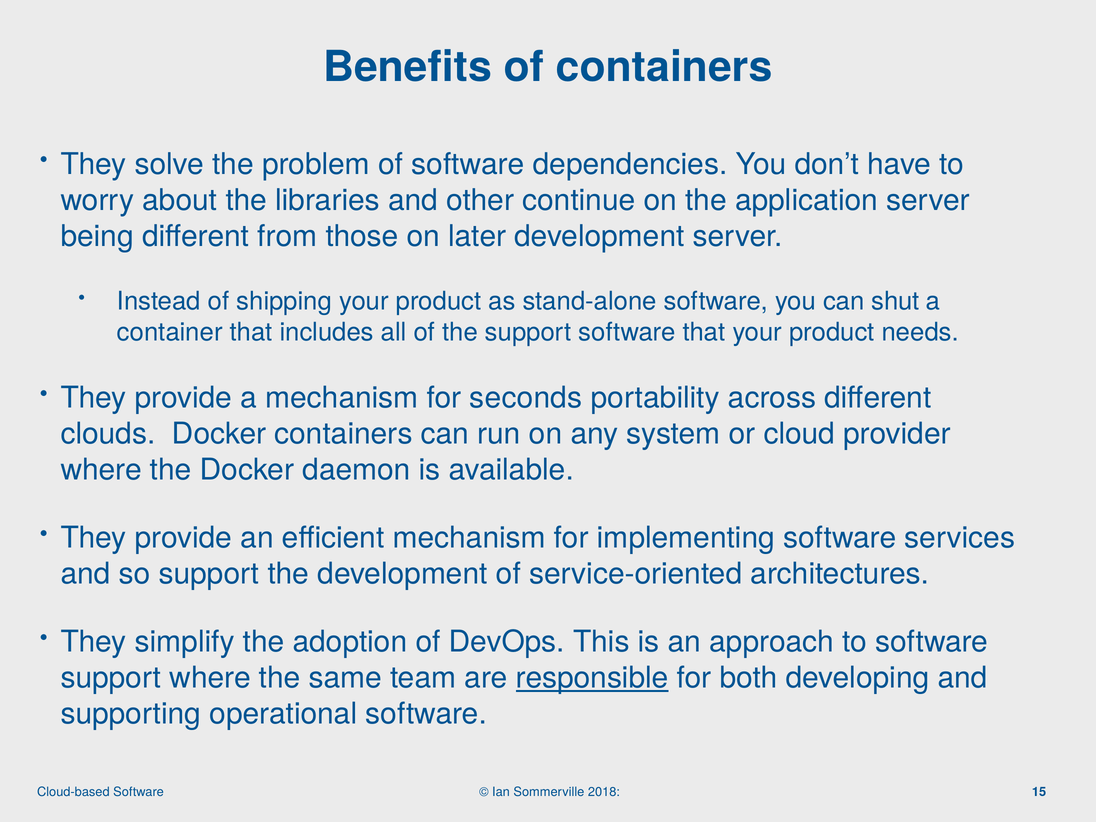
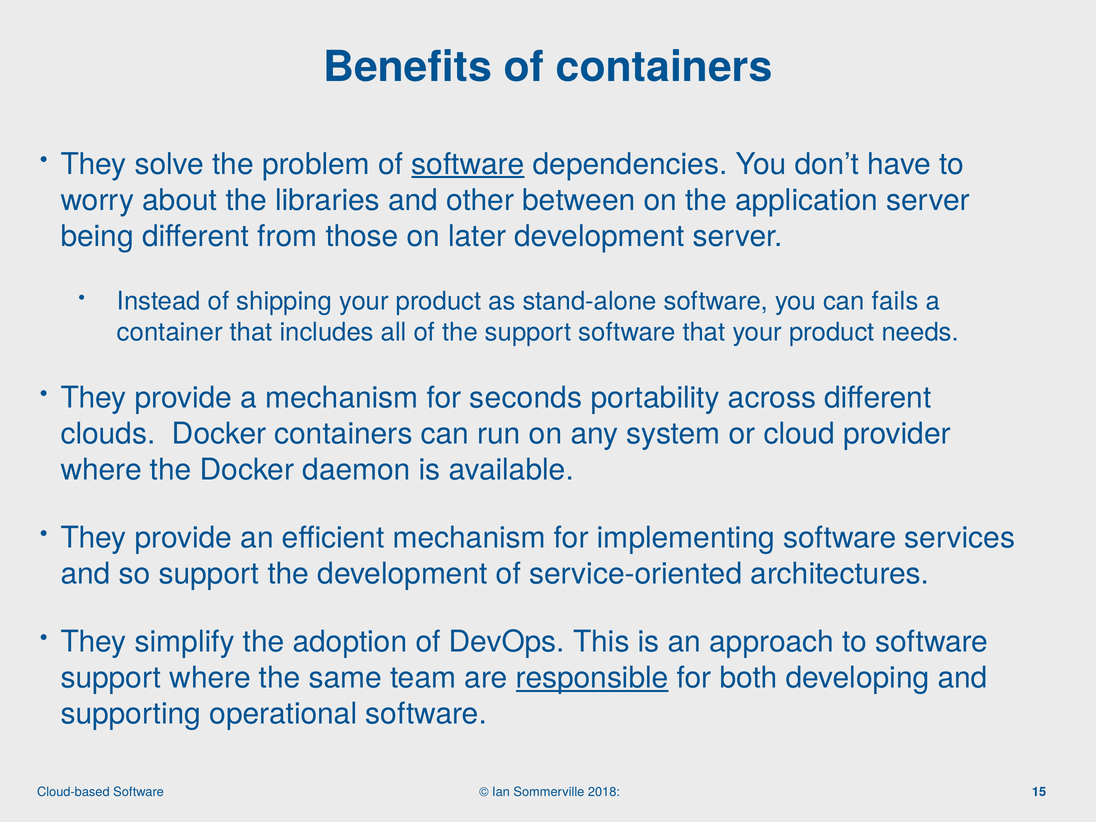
software at (468, 164) underline: none -> present
continue: continue -> between
shut: shut -> fails
